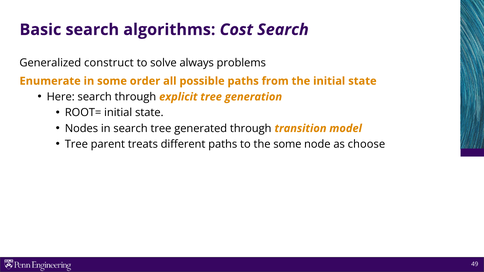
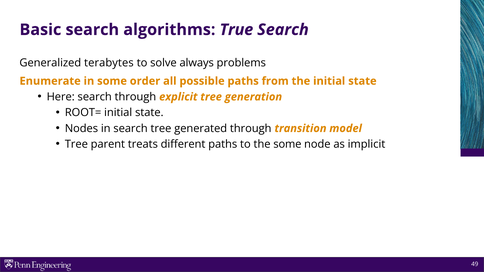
Cost: Cost -> True
construct: construct -> terabytes
choose: choose -> implicit
